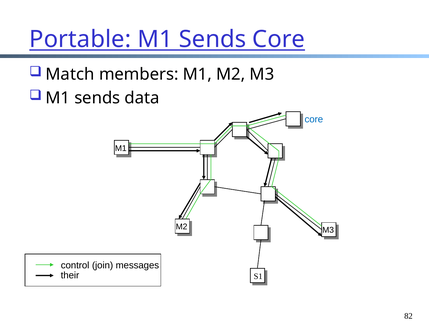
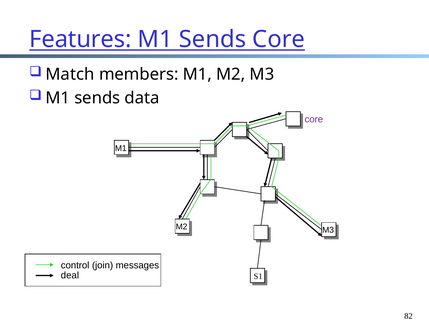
Portable: Portable -> Features
core at (314, 119) colour: blue -> purple
their: their -> deal
